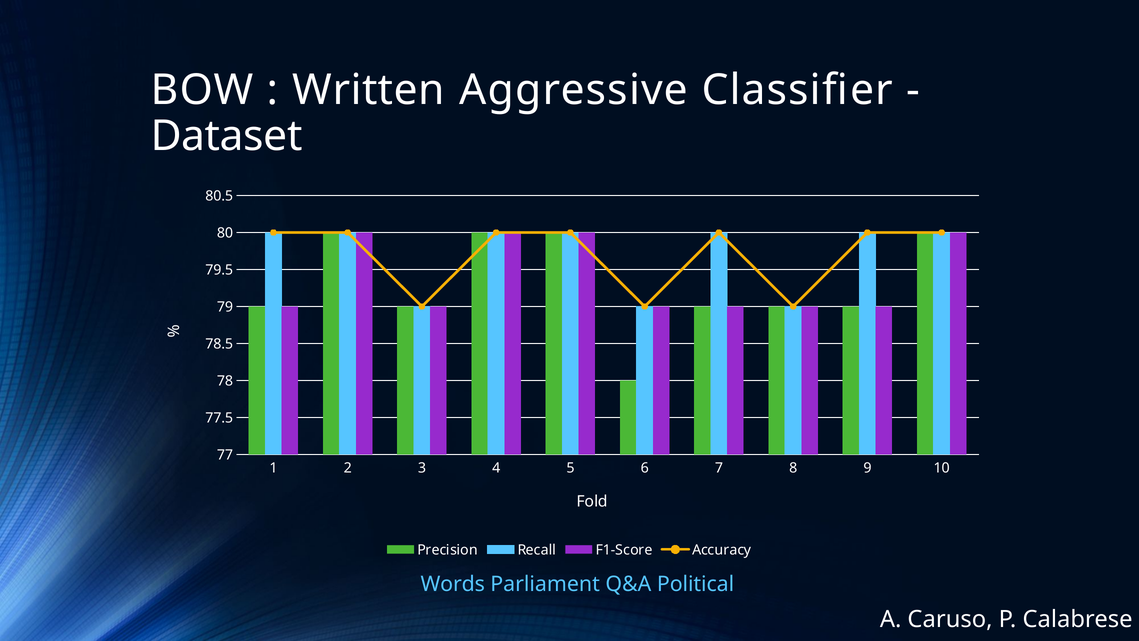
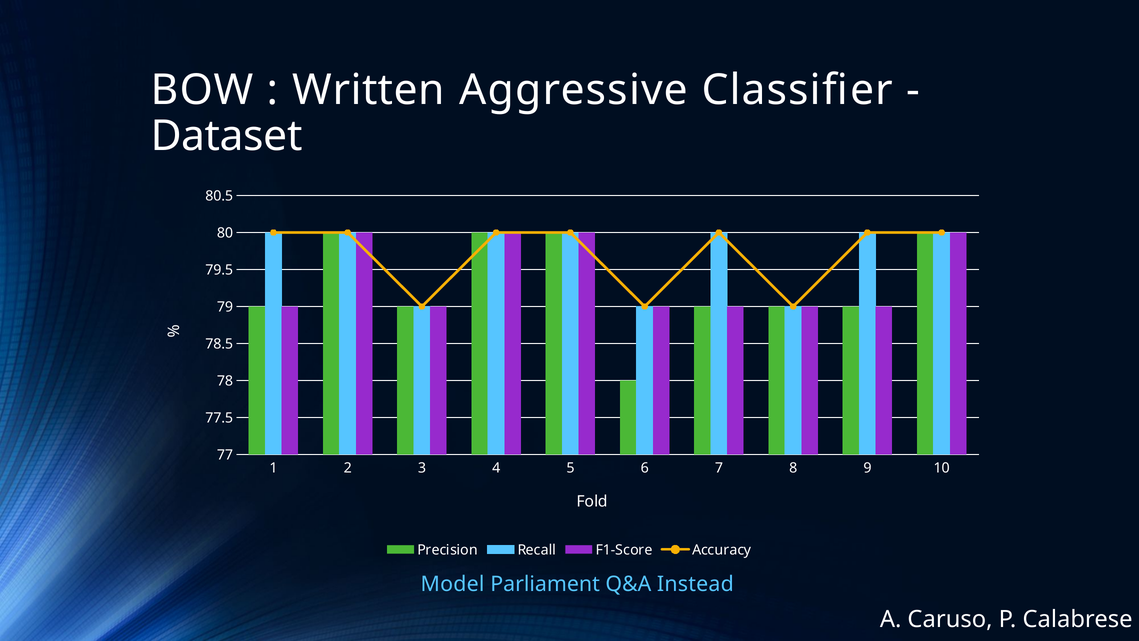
Words: Words -> Model
Political: Political -> Instead
